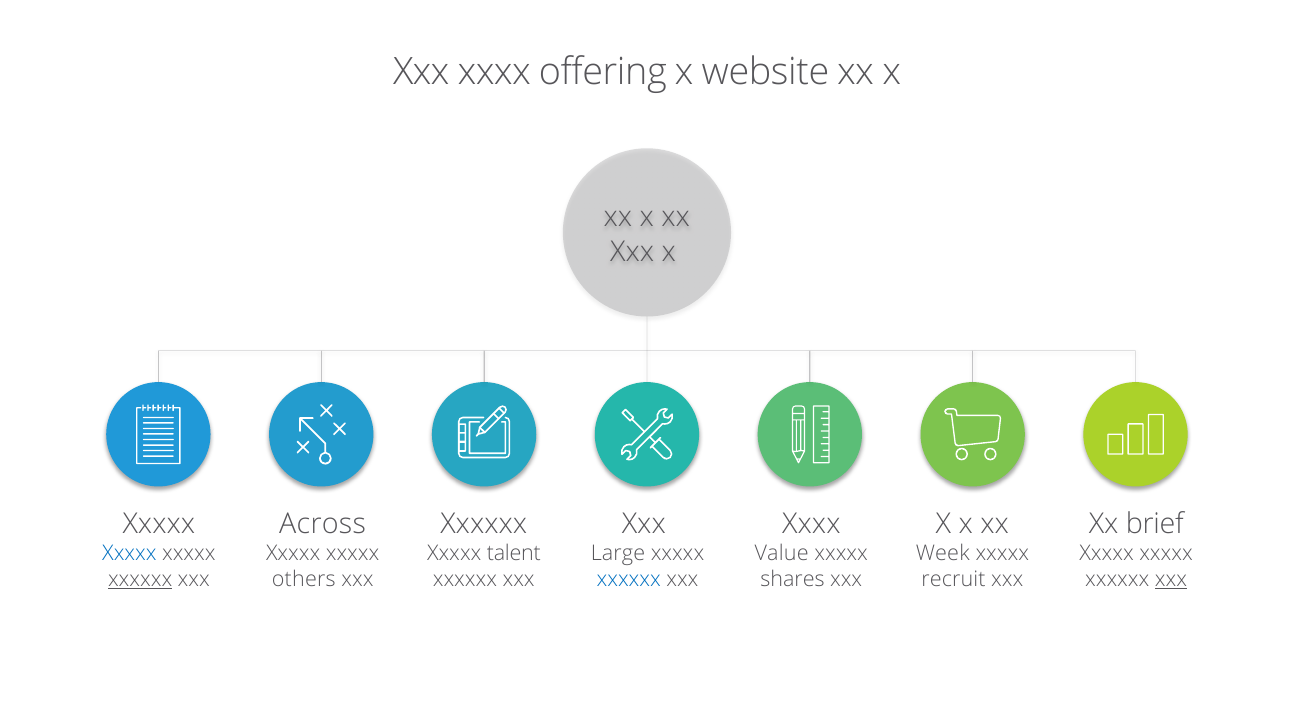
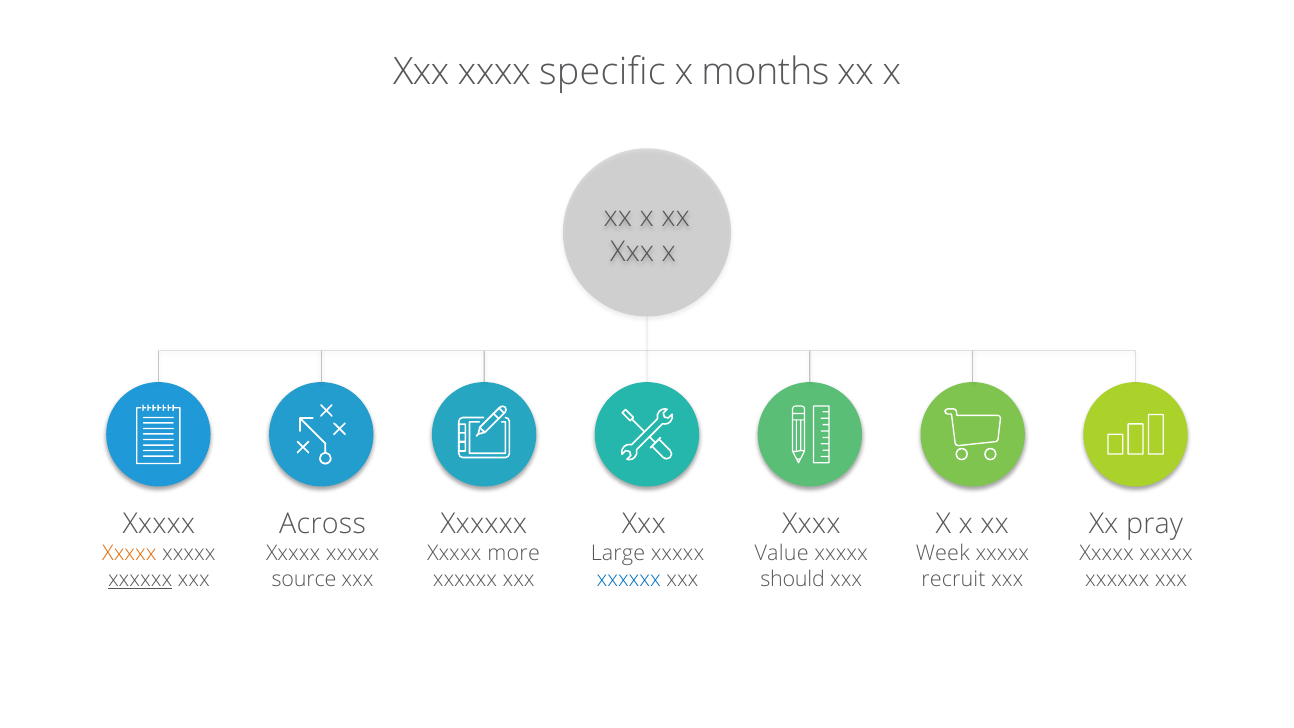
offering: offering -> specific
website: website -> months
brief: brief -> pray
Xxxxx at (129, 554) colour: blue -> orange
talent: talent -> more
others: others -> source
shares: shares -> should
xxx at (1171, 579) underline: present -> none
